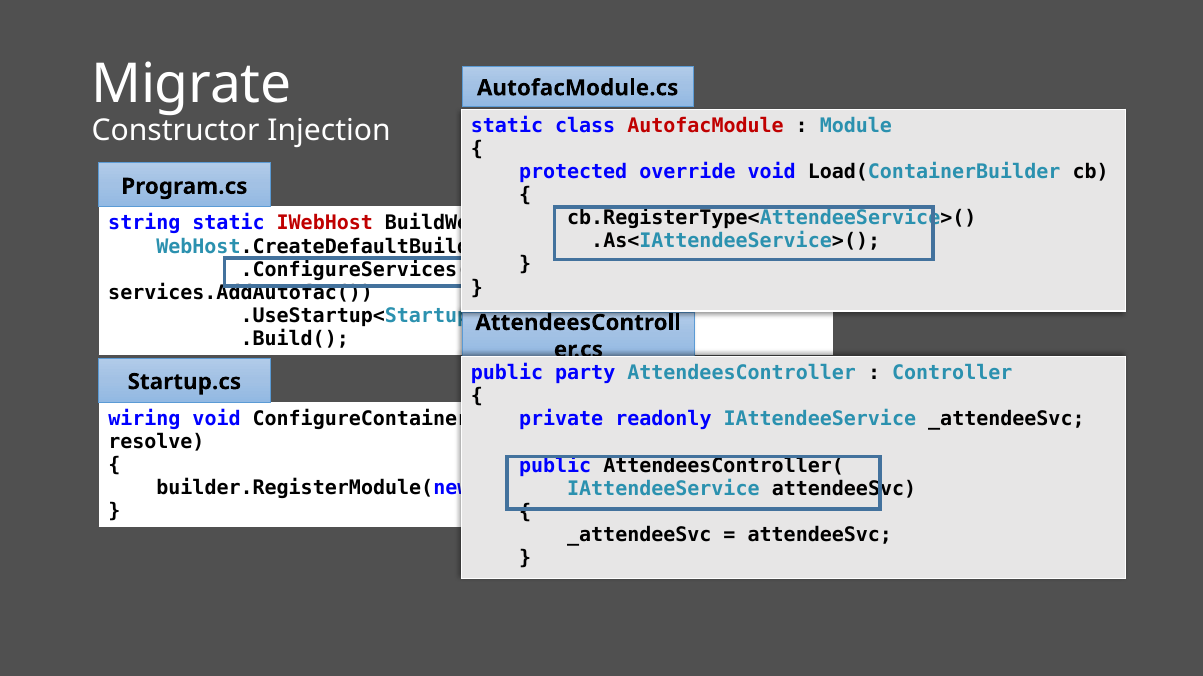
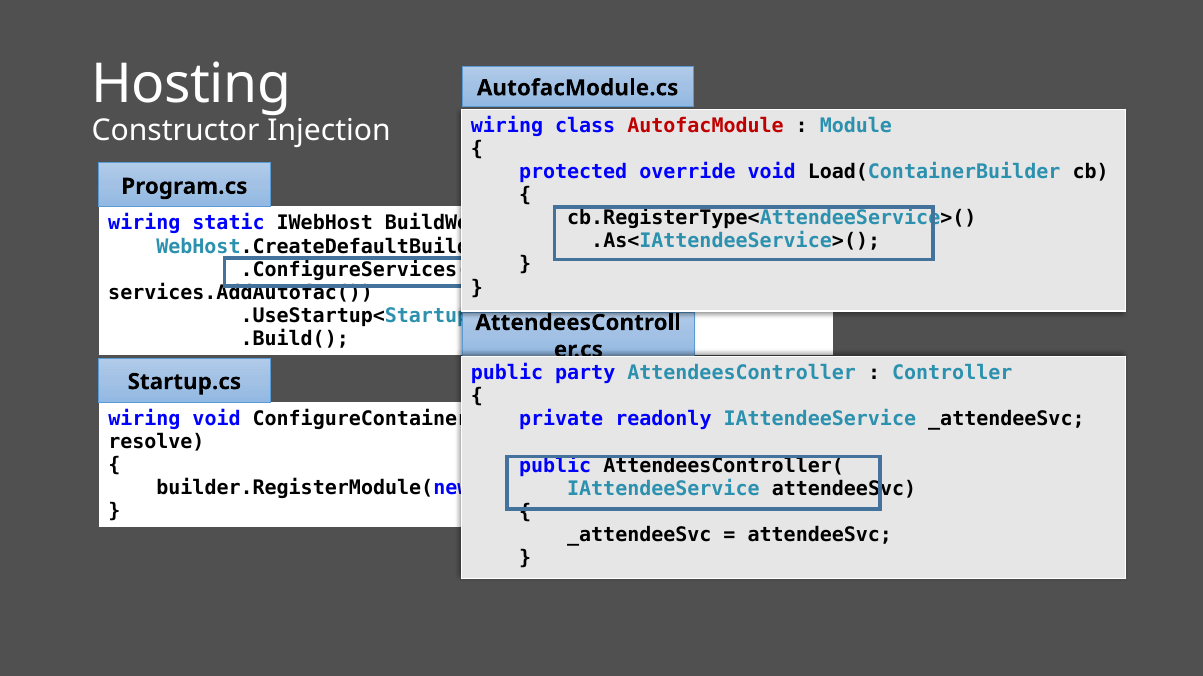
Migrate: Migrate -> Hosting
static at (507, 126): static -> wiring
string at (144, 223): string -> wiring
IWebHost colour: red -> black
